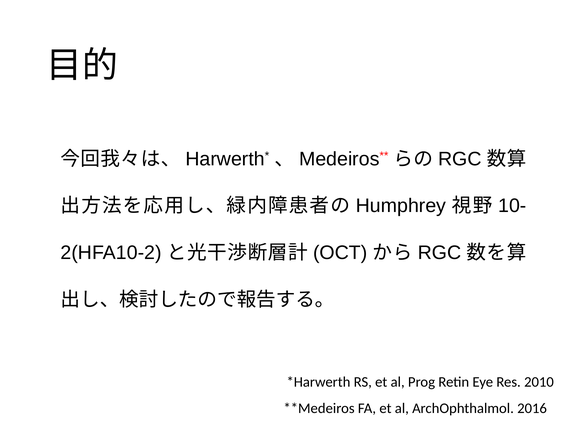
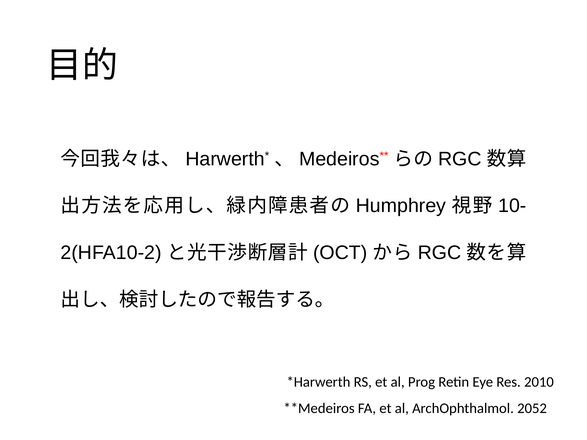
2016: 2016 -> 2052
